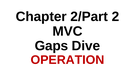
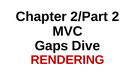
OPERATION: OPERATION -> RENDERING
